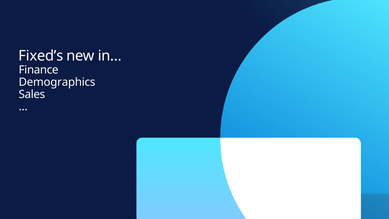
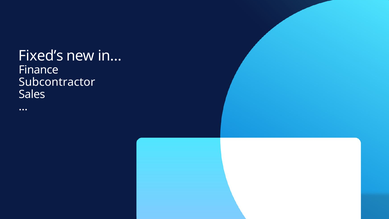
Demographics: Demographics -> Subcontractor
